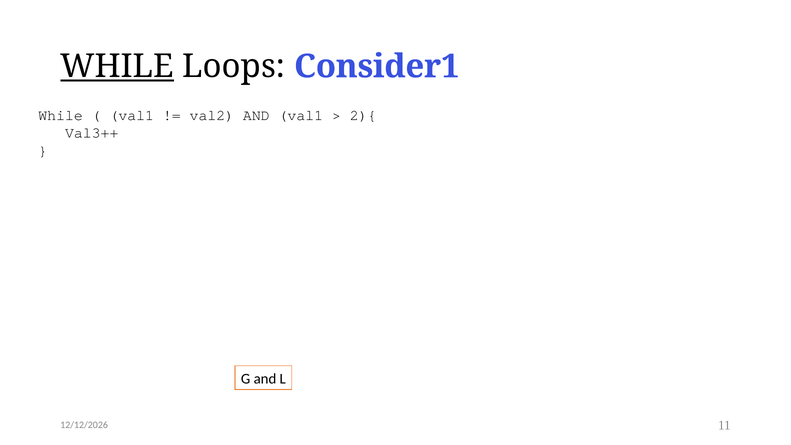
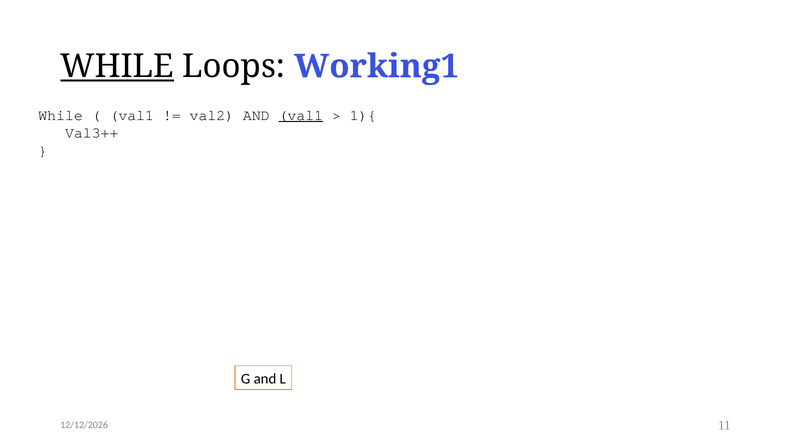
Consider1: Consider1 -> Working1
val1 at (301, 115) underline: none -> present
2){: 2){ -> 1){
